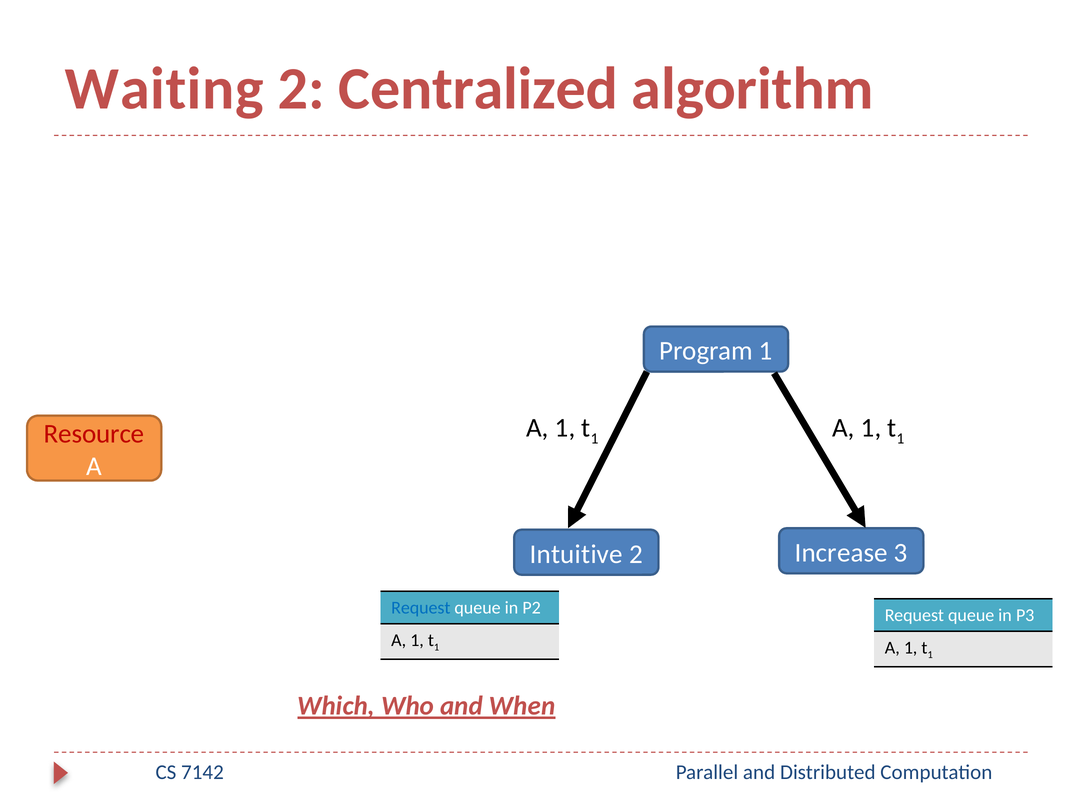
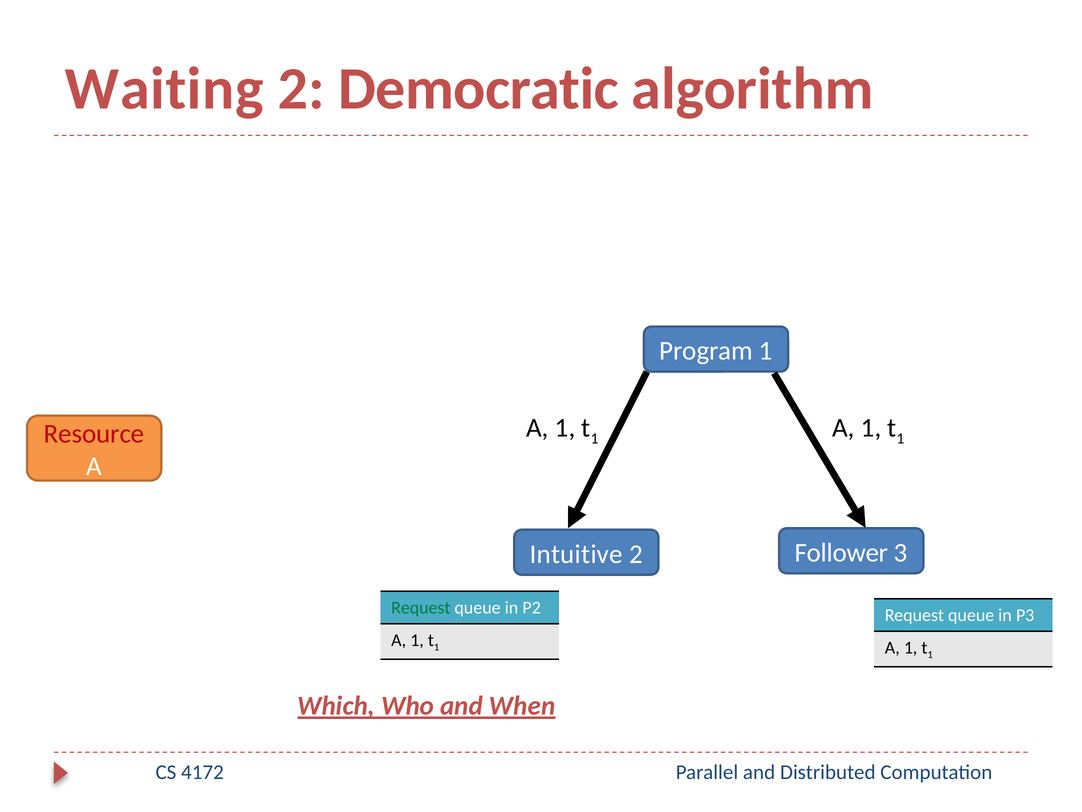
Centralized: Centralized -> Democratic
Increase: Increase -> Follower
Request at (421, 608) colour: blue -> green
7142: 7142 -> 4172
